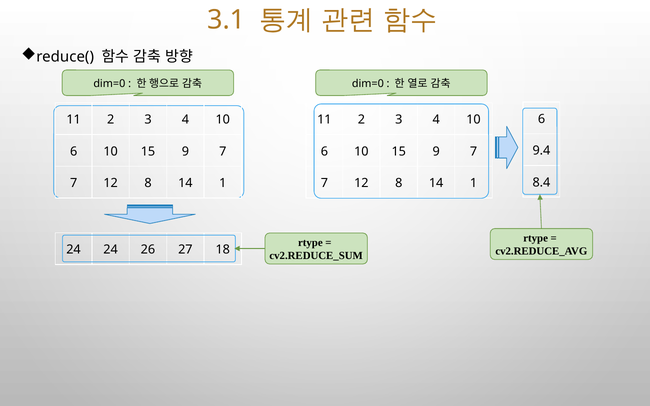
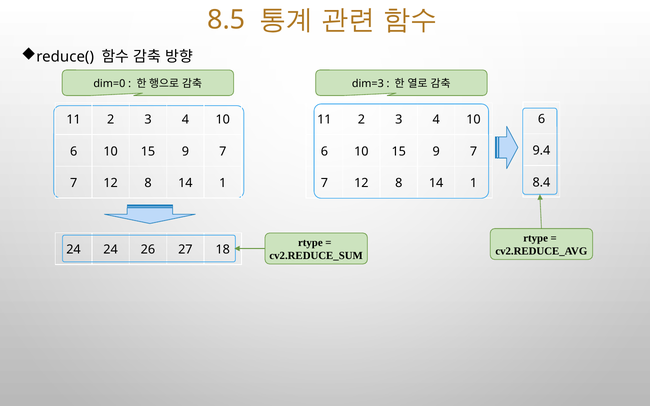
3.1: 3.1 -> 8.5
dim=0 at (368, 84): dim=0 -> dim=3
